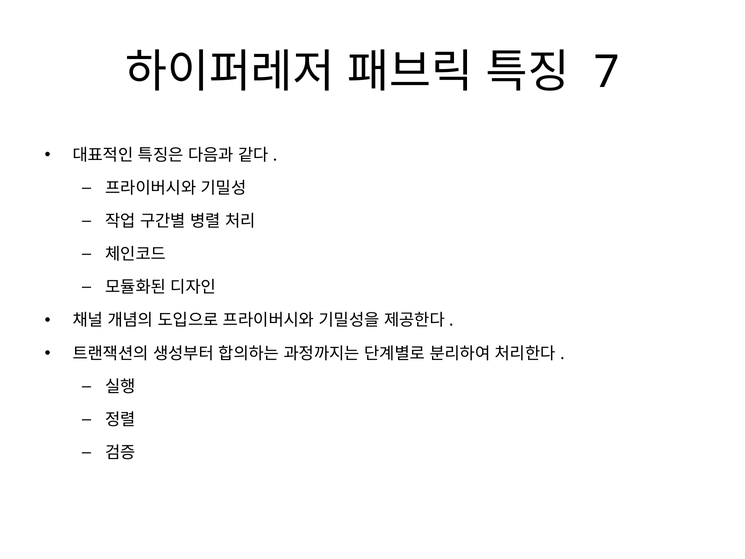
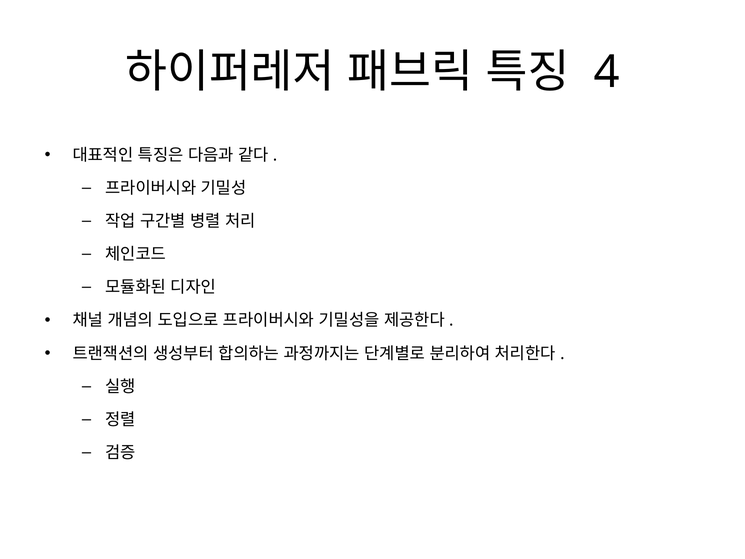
7: 7 -> 4
